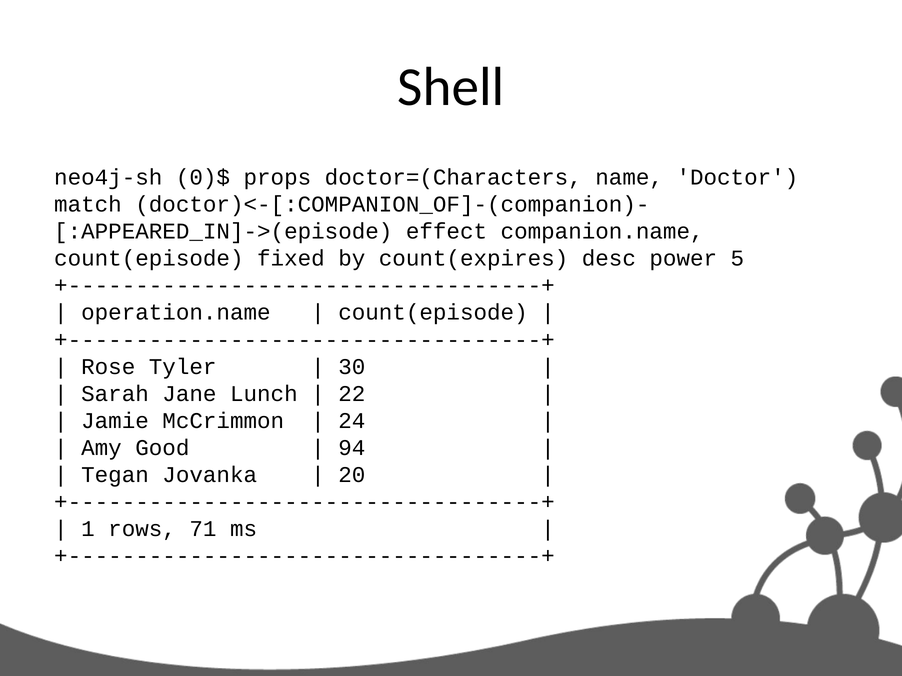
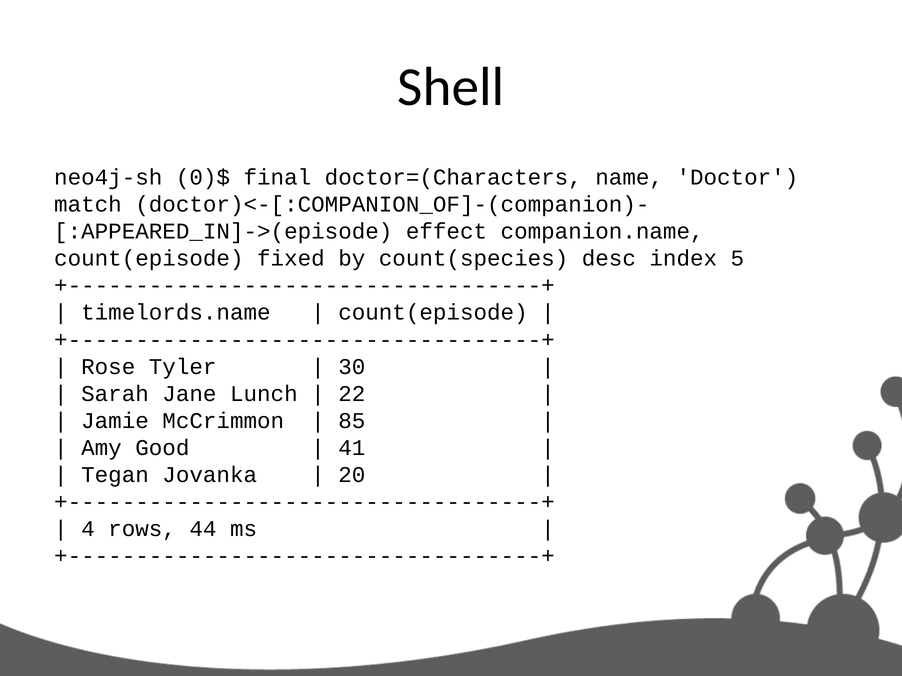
props: props -> final
count(expires: count(expires -> count(species
power: power -> index
operation.name: operation.name -> timelords.name
24: 24 -> 85
94: 94 -> 41
1: 1 -> 4
71: 71 -> 44
